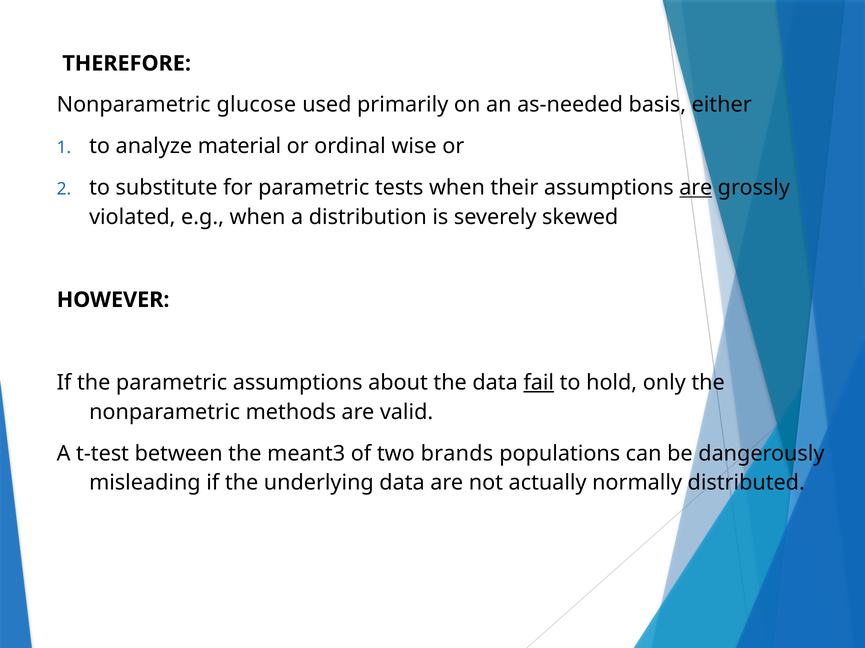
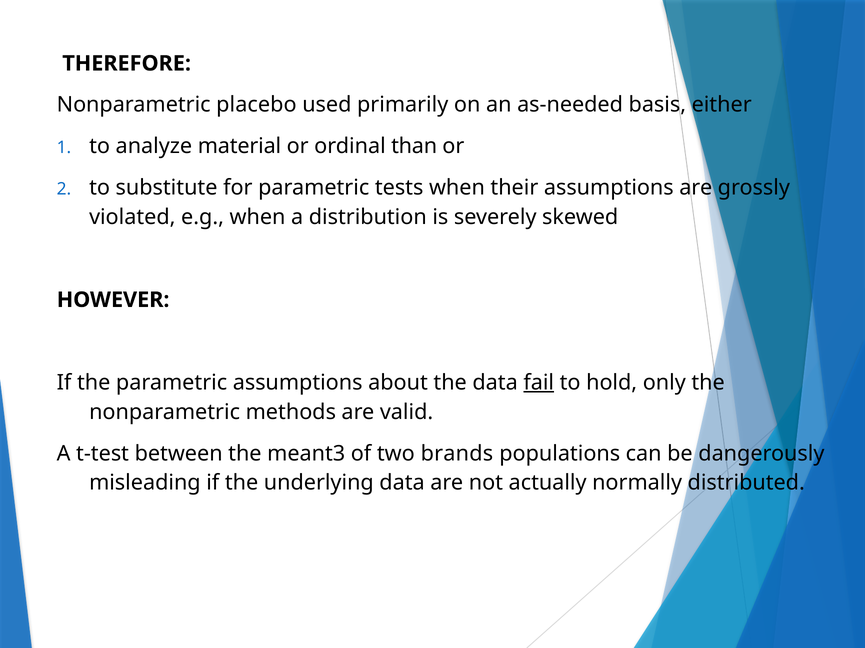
glucose: glucose -> placebo
wise: wise -> than
are at (696, 188) underline: present -> none
